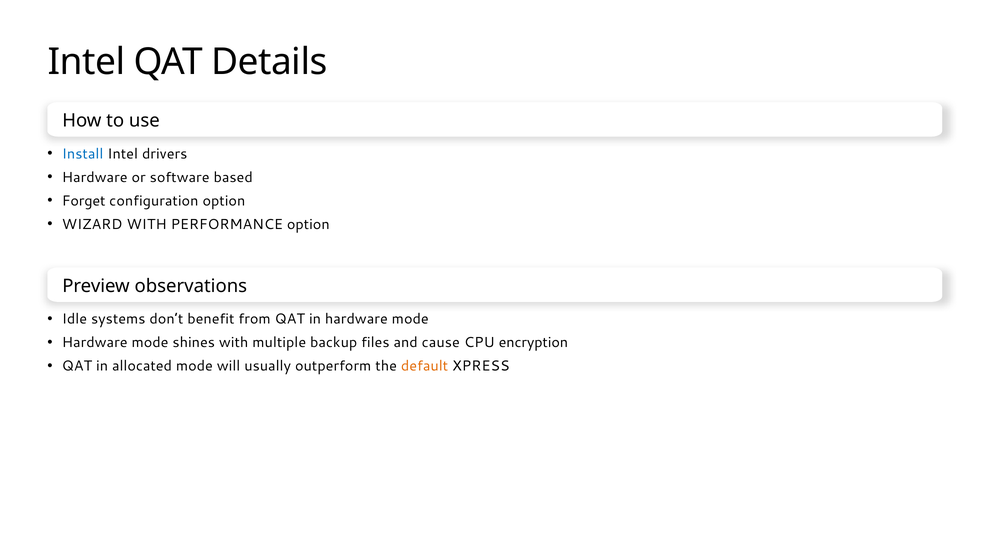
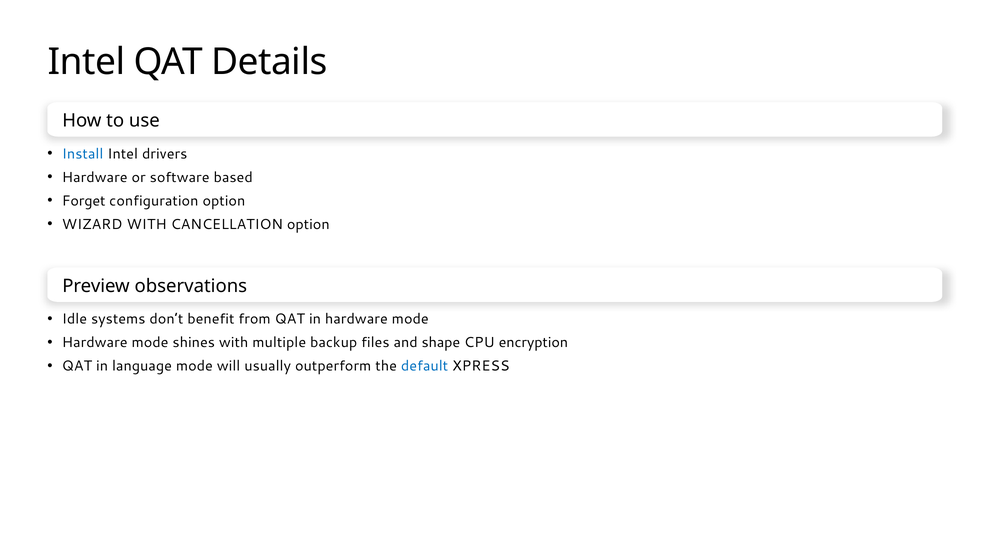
PERFORMANCE: PERFORMANCE -> CANCELLATION
cause: cause -> shape
allocated: allocated -> language
default colour: orange -> blue
